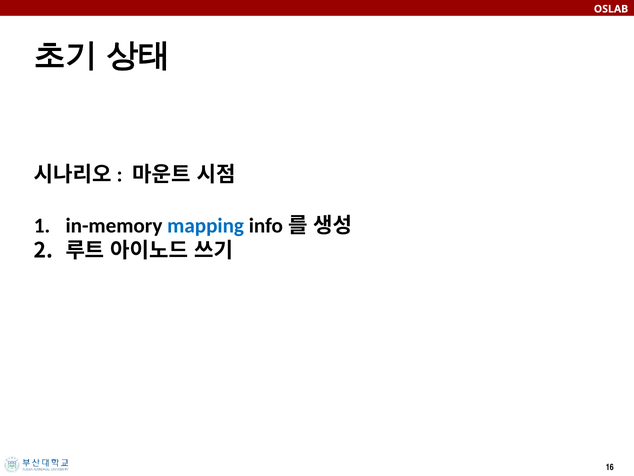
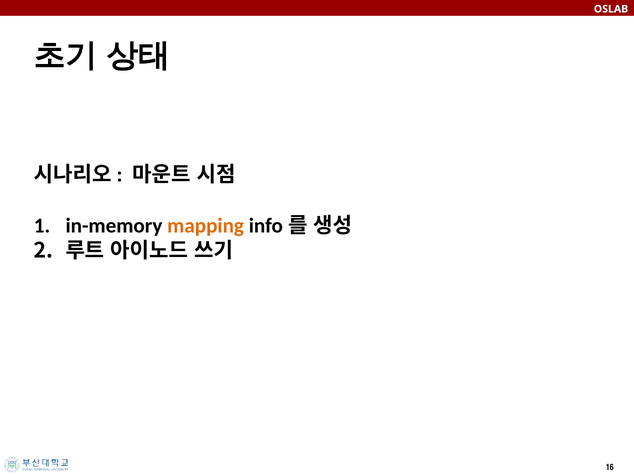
mapping colour: blue -> orange
